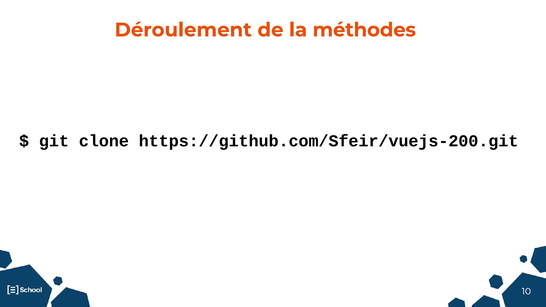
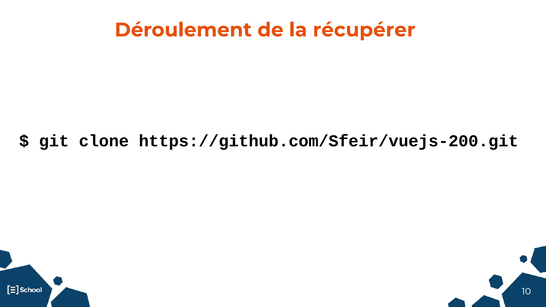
méthodes: méthodes -> récupérer
